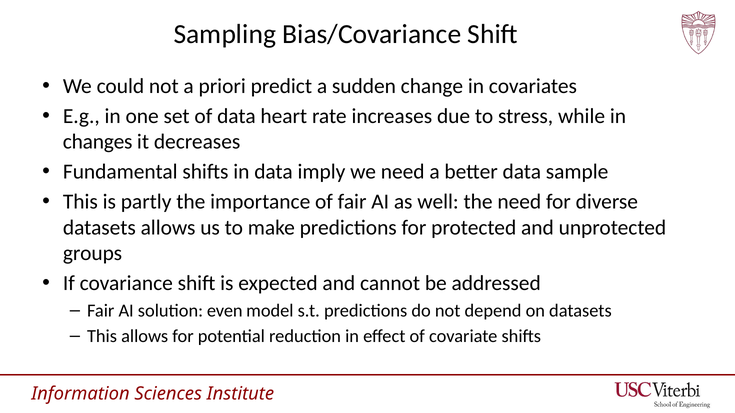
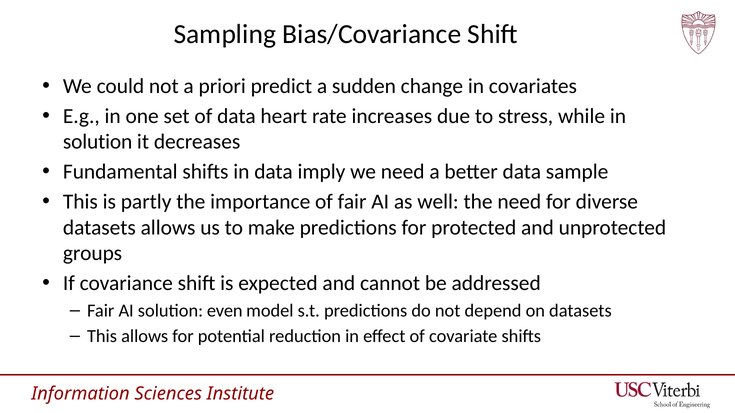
changes at (98, 142): changes -> solution
